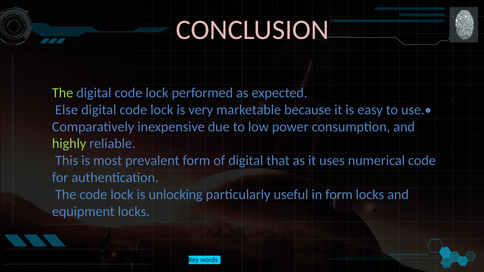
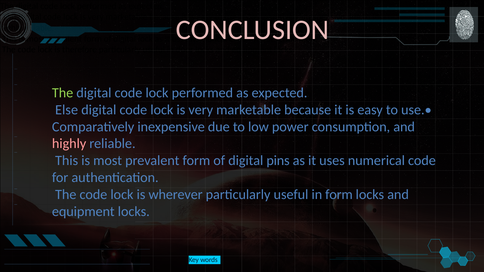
highly at (69, 144) colour: light green -> pink
that: that -> pins
unlocking: unlocking -> wherever
